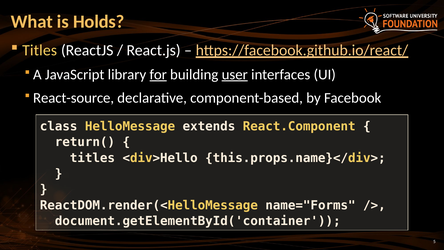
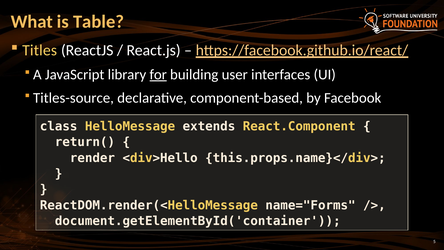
Holds: Holds -> Table
user underline: present -> none
React-source: React-source -> Titles-source
titles at (92, 158): titles -> render
